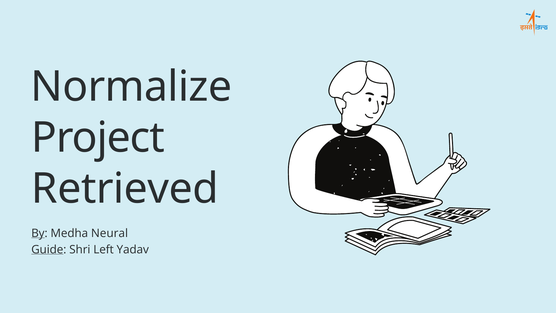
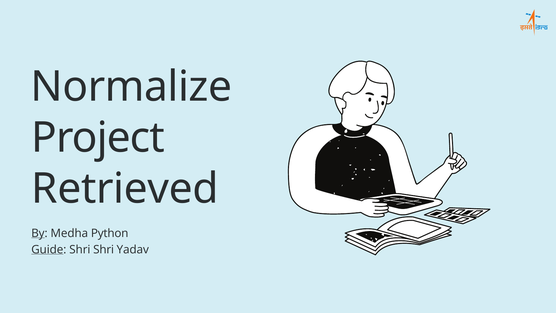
Neural: Neural -> Python
Shri Left: Left -> Shri
